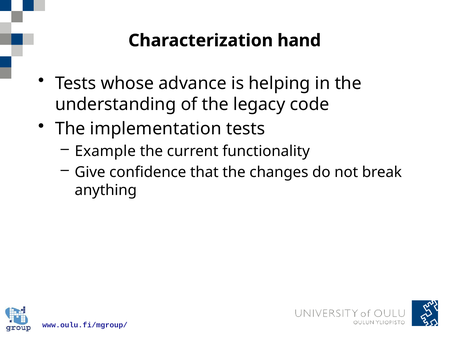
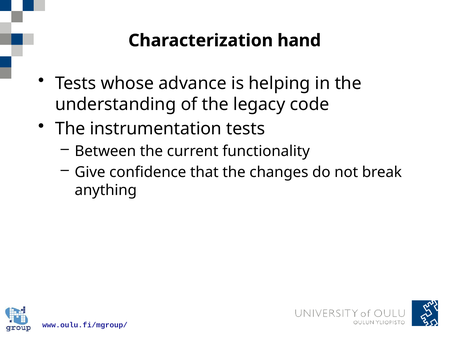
implementation: implementation -> instrumentation
Example: Example -> Between
